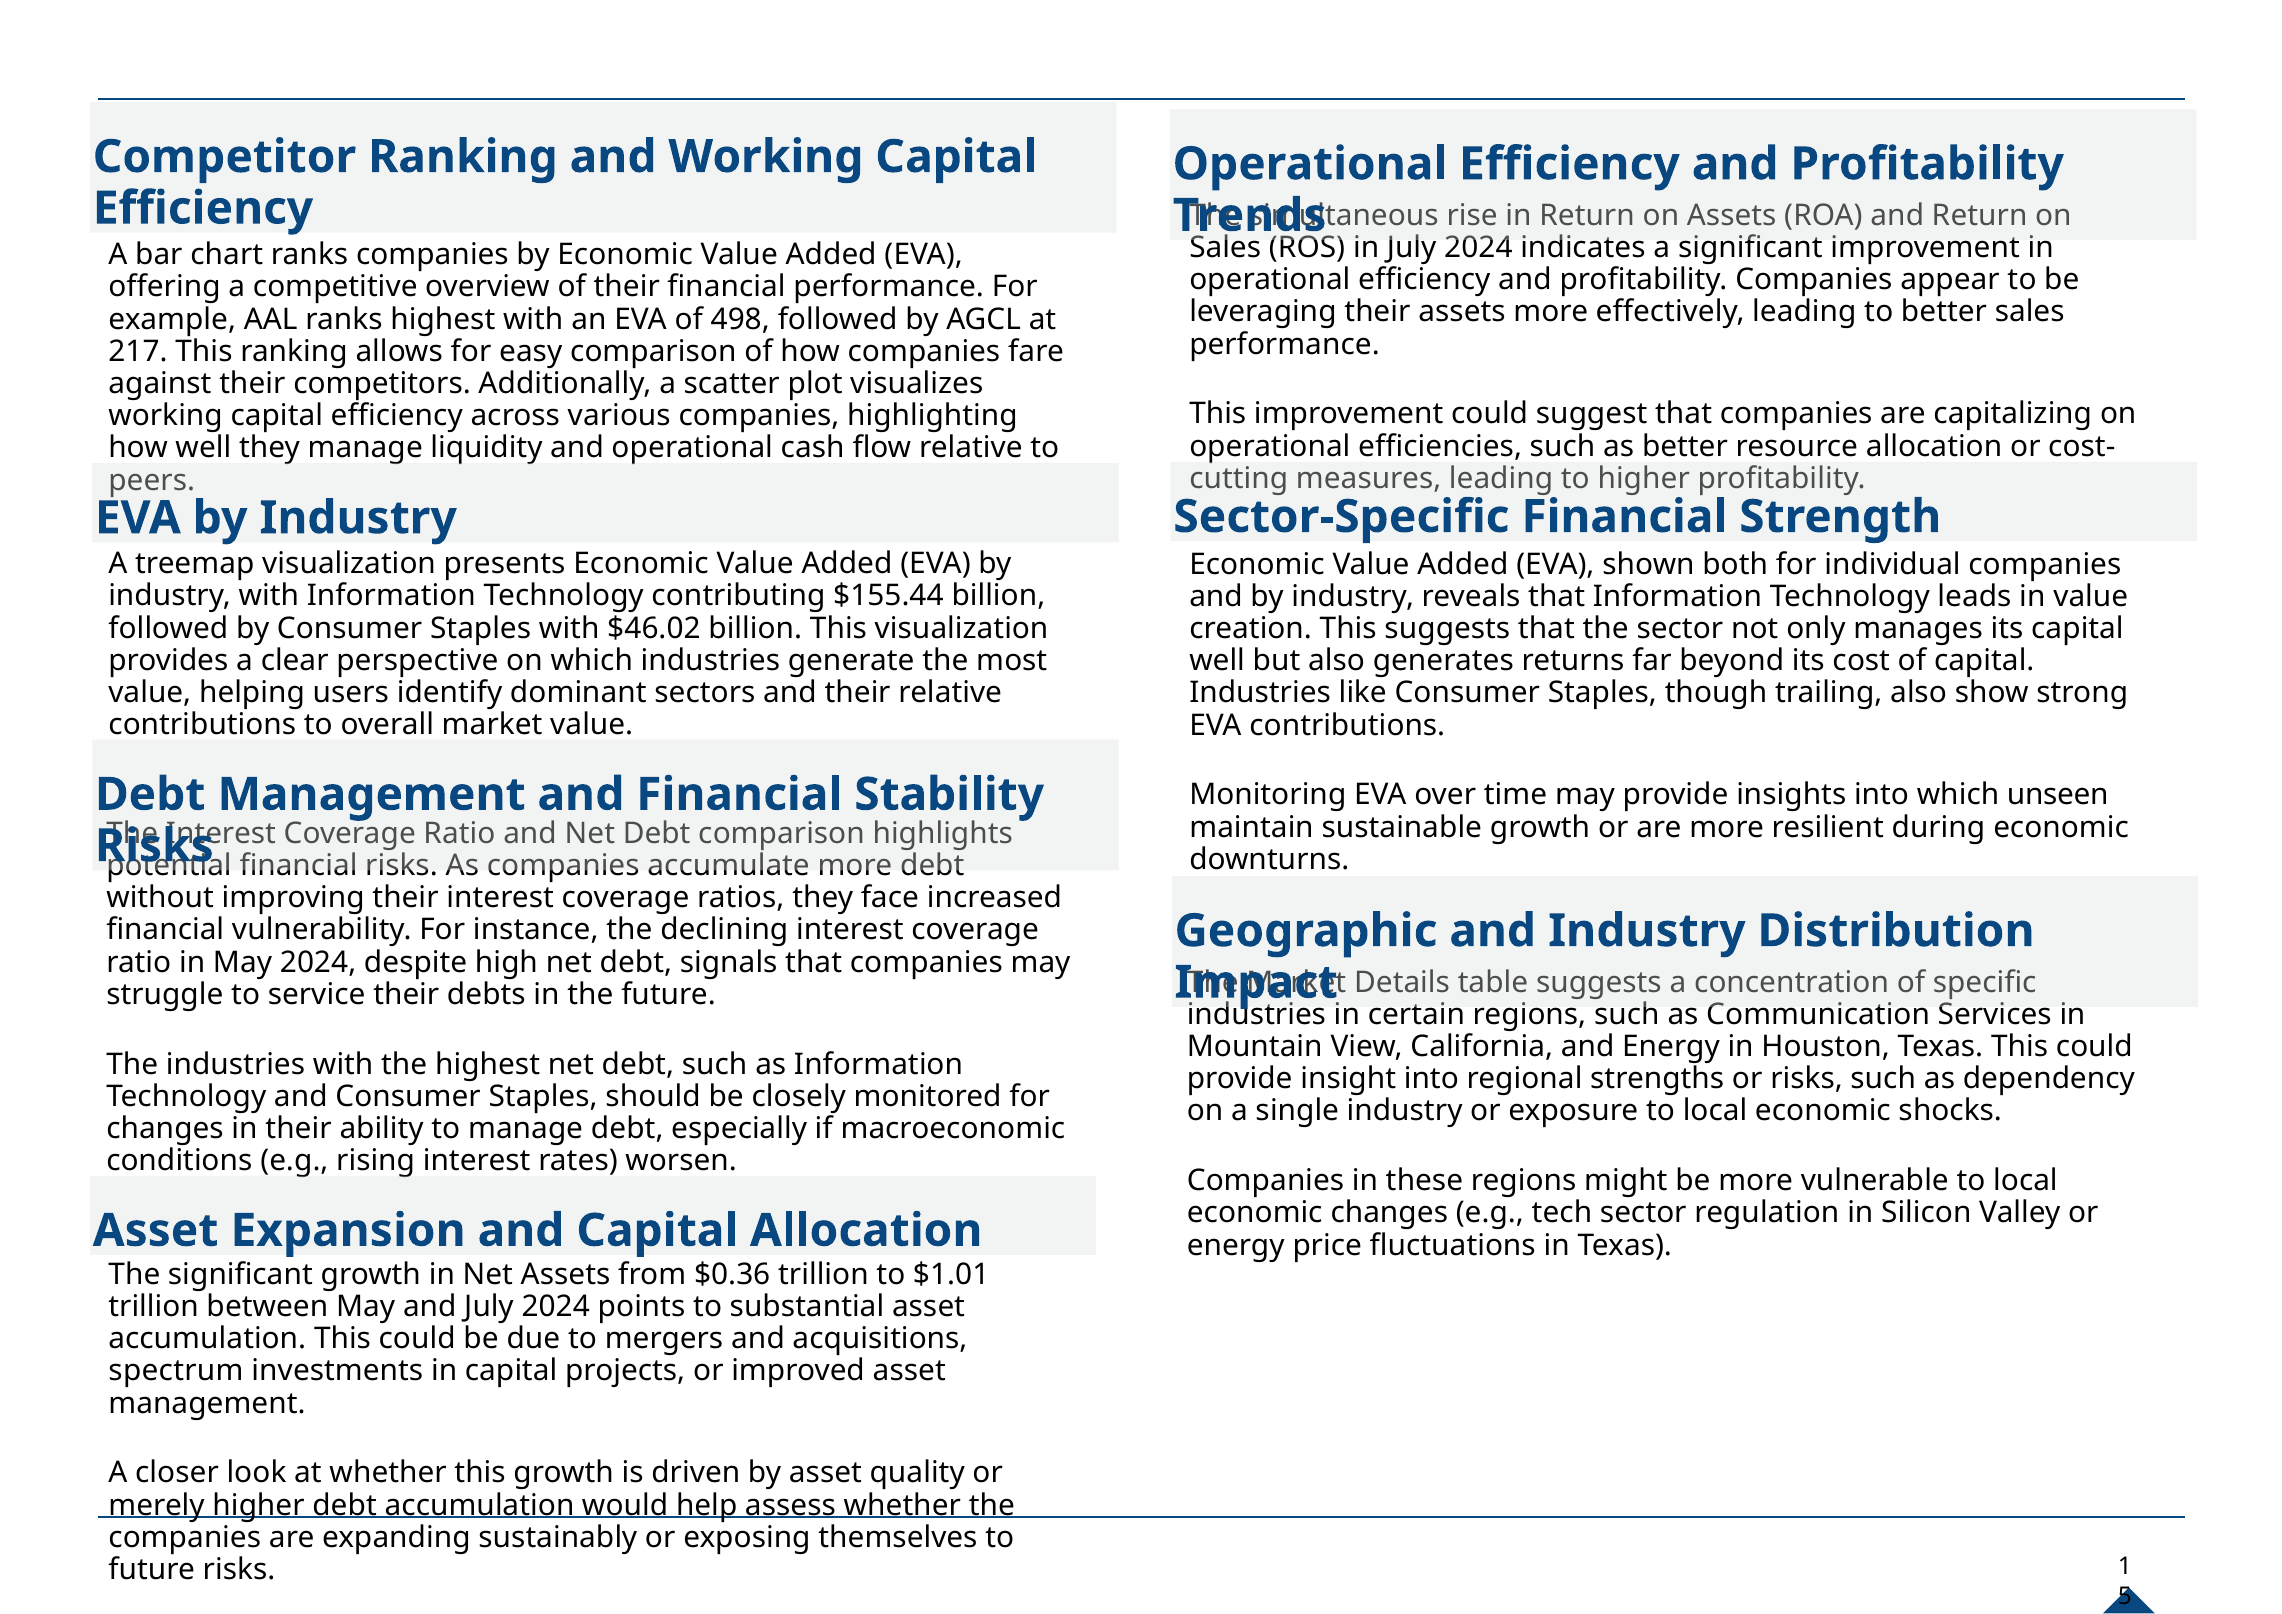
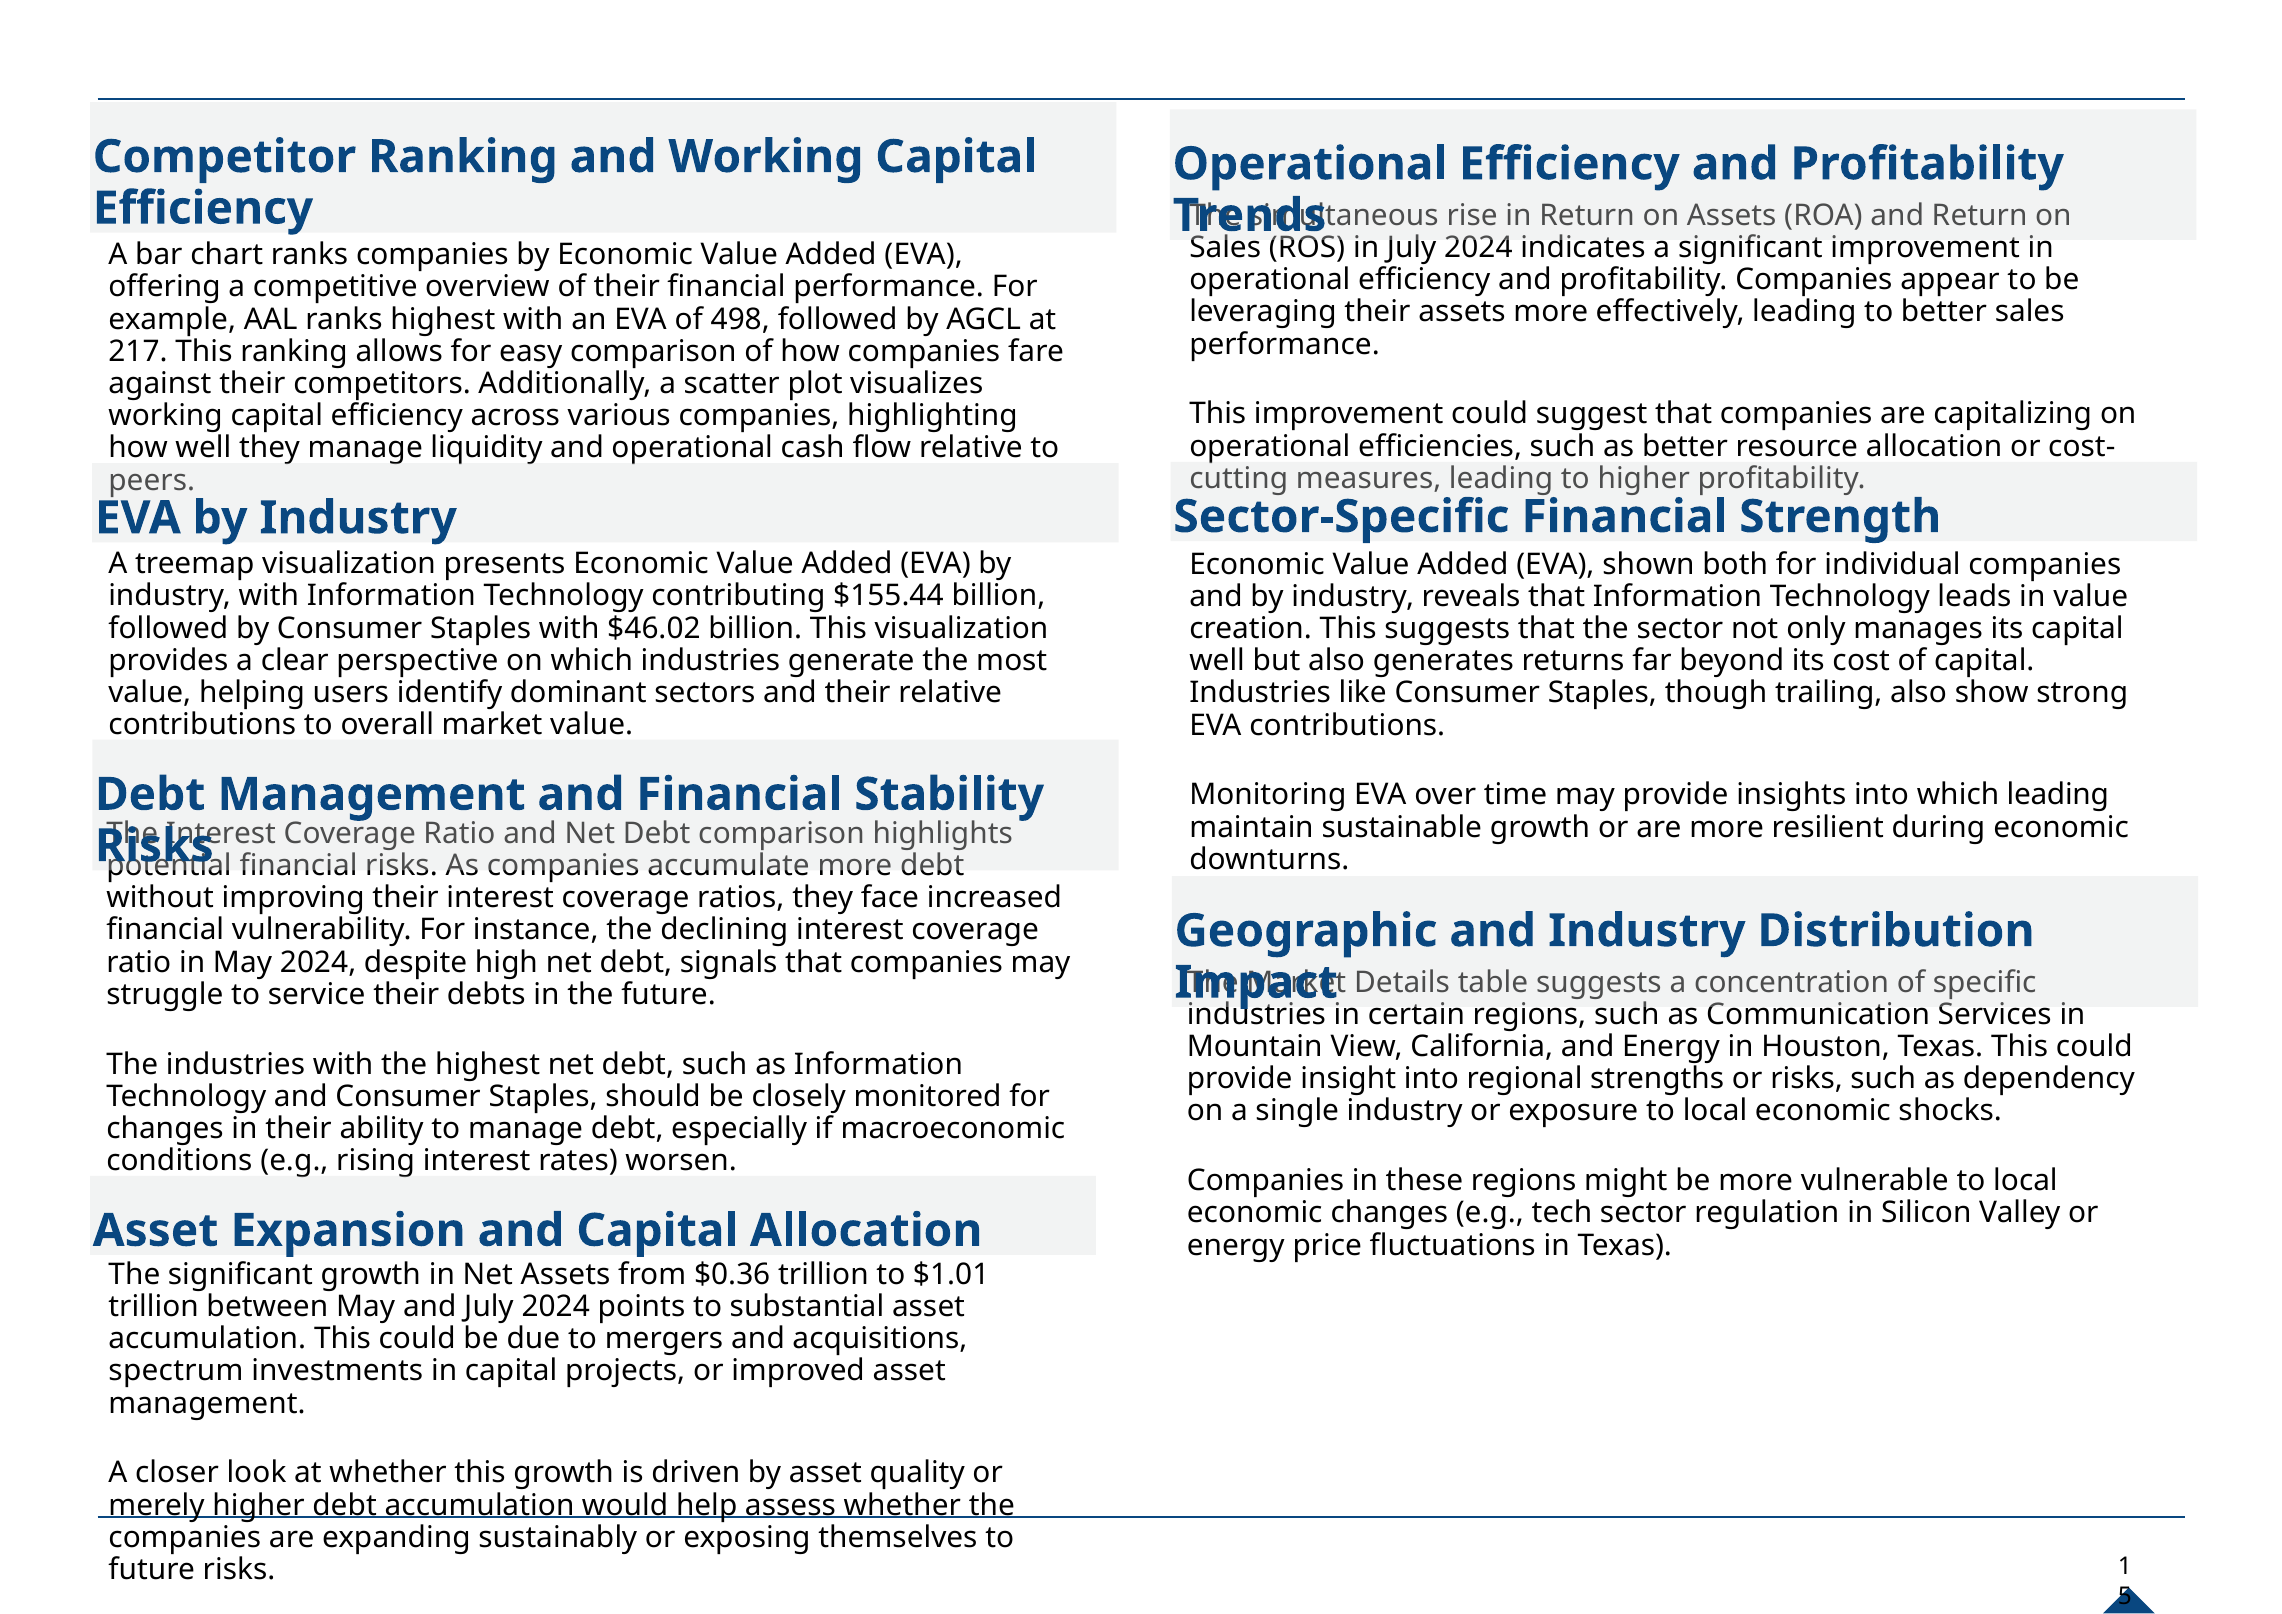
which unseen: unseen -> leading
